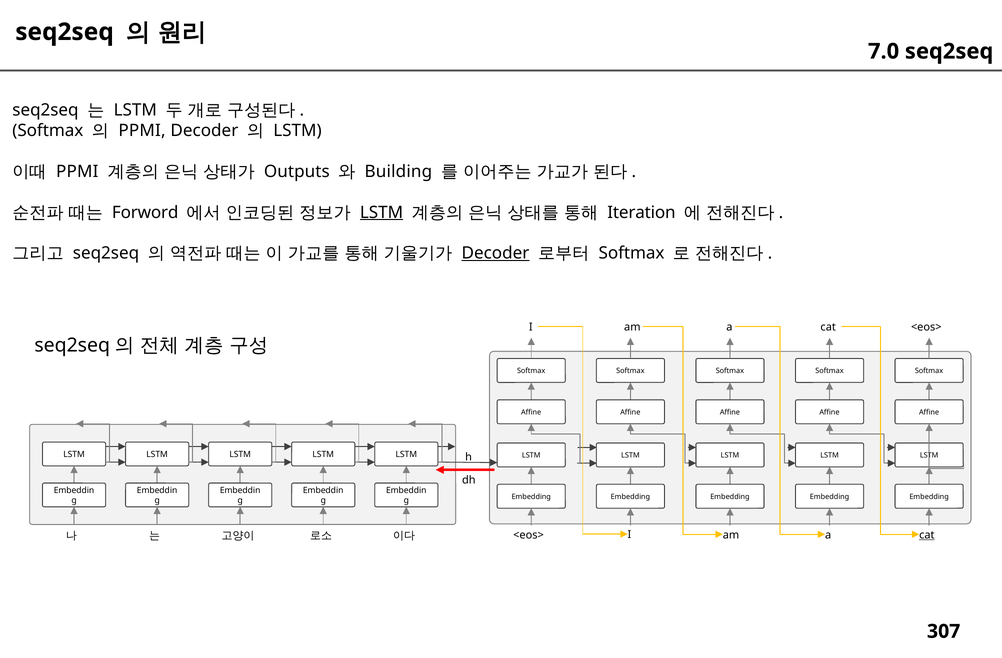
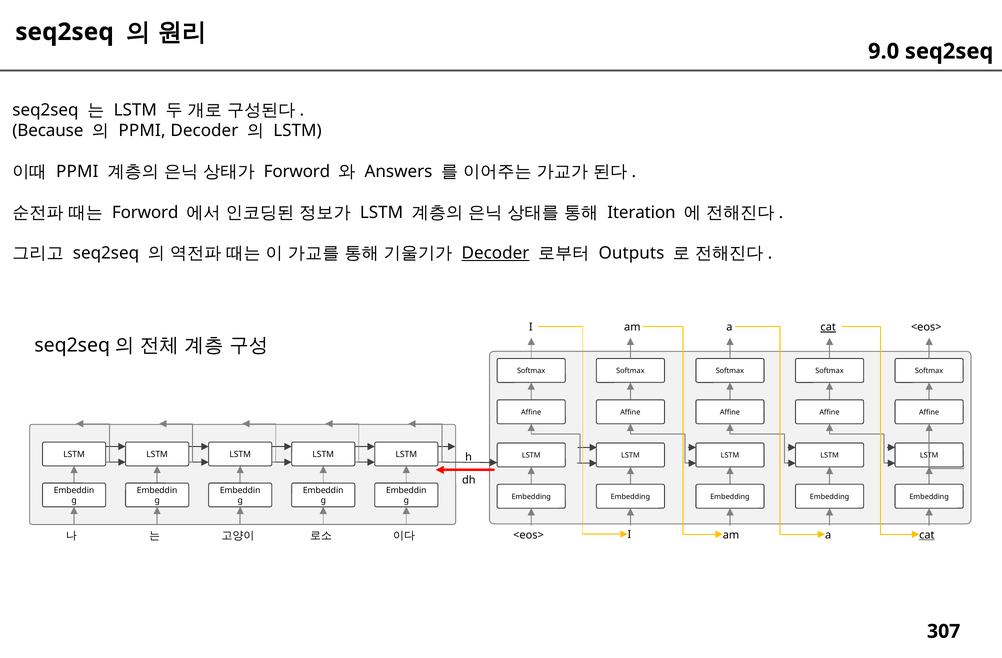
7.0: 7.0 -> 9.0
Softmax at (48, 130): Softmax -> Because
Outputs at (297, 171): Outputs -> Forword
Building: Building -> Answers
LSTM at (382, 212) underline: present -> none
Softmax at (632, 253): Softmax -> Outputs
cat at (828, 327) underline: none -> present
